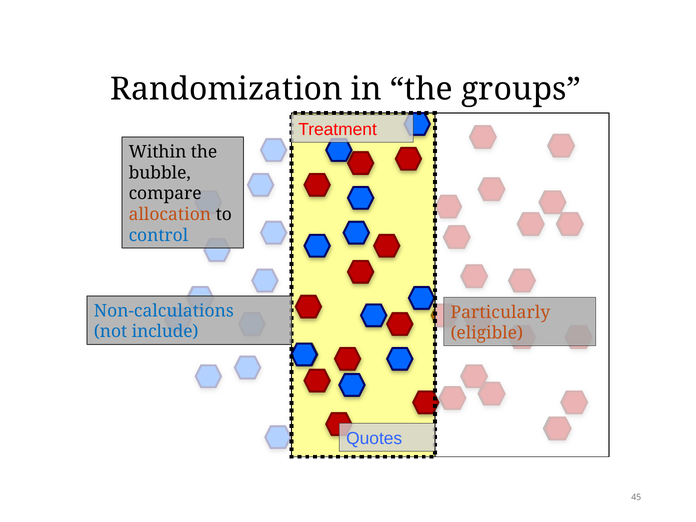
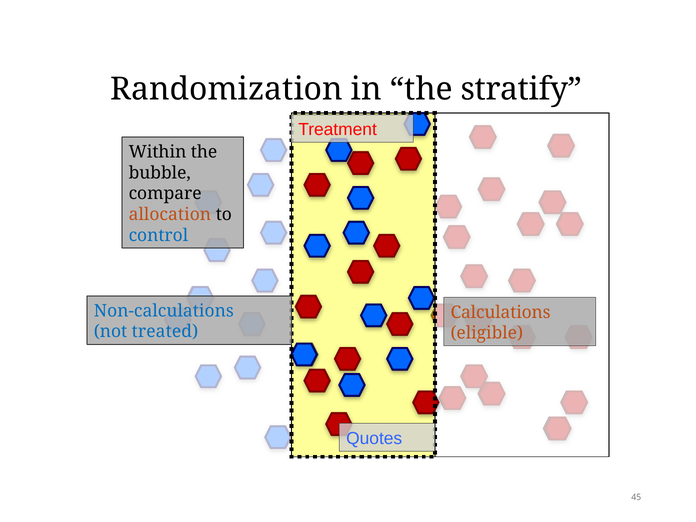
groups: groups -> stratify
Particularly: Particularly -> Calculations
include: include -> treated
